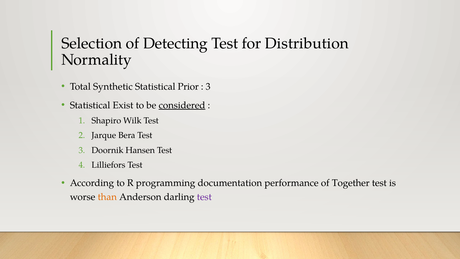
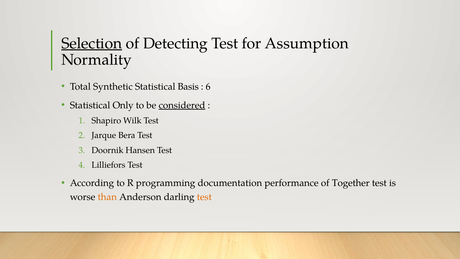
Selection underline: none -> present
Distribution: Distribution -> Assumption
Prior: Prior -> Basis
3 at (208, 86): 3 -> 6
Exist: Exist -> Only
test at (204, 197) colour: purple -> orange
